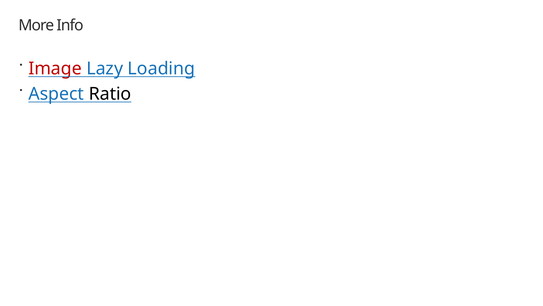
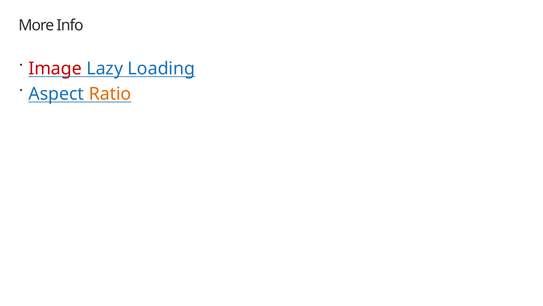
Ratio colour: black -> orange
